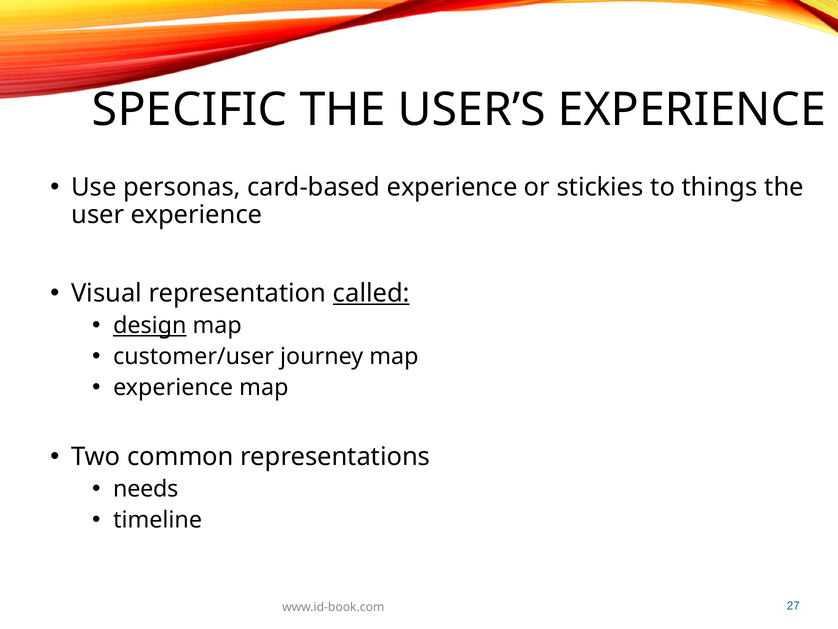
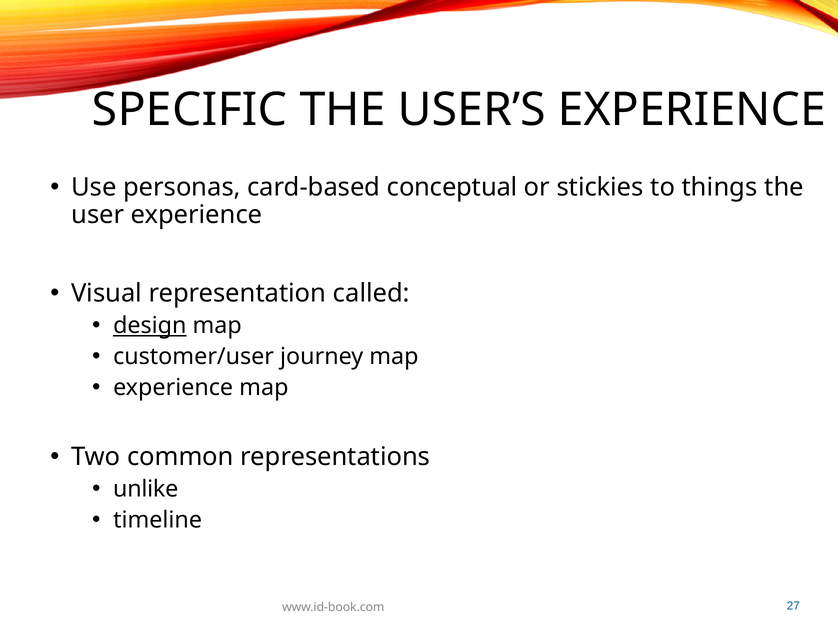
card-based experience: experience -> conceptual
called underline: present -> none
needs: needs -> unlike
